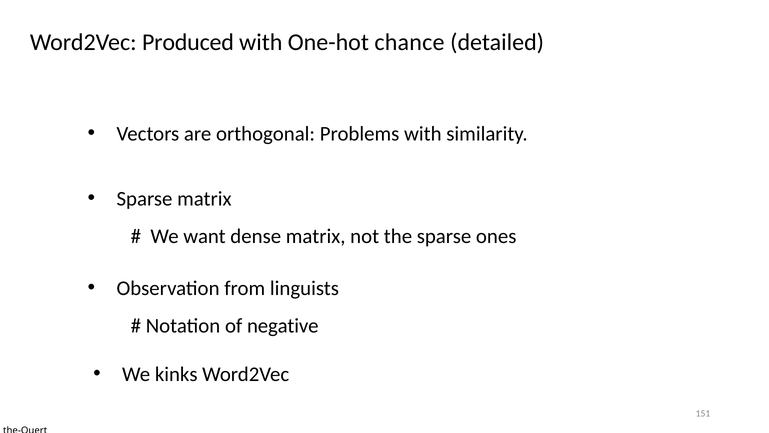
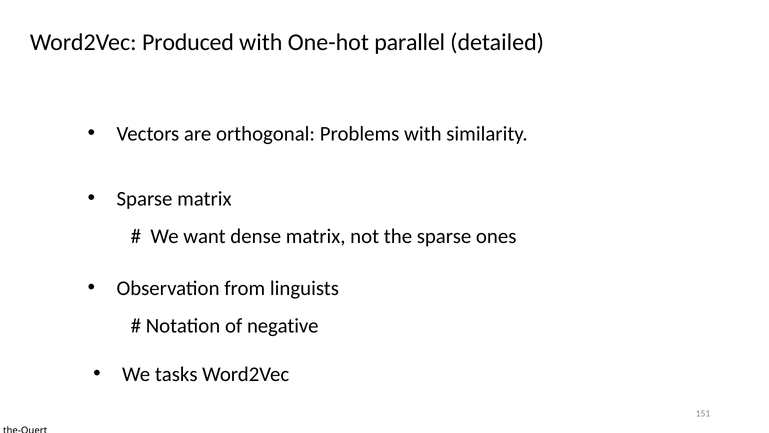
chance: chance -> parallel
kinks: kinks -> tasks
